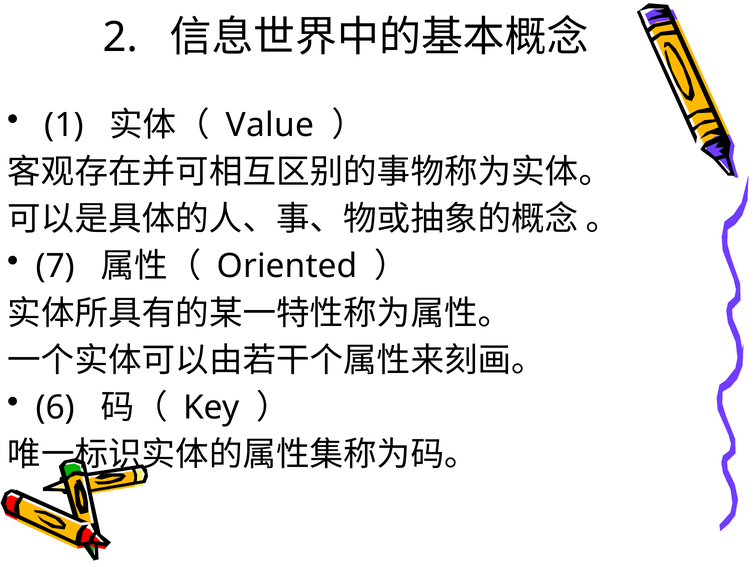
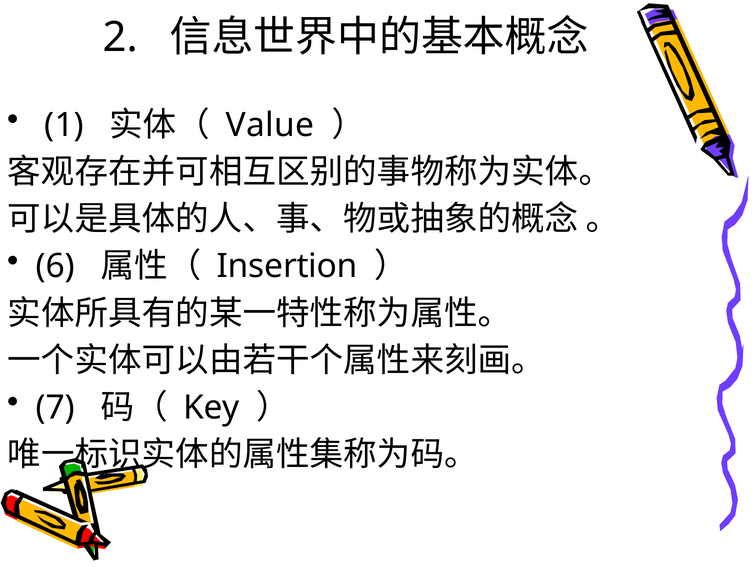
7: 7 -> 6
Oriented: Oriented -> Insertion
6: 6 -> 7
